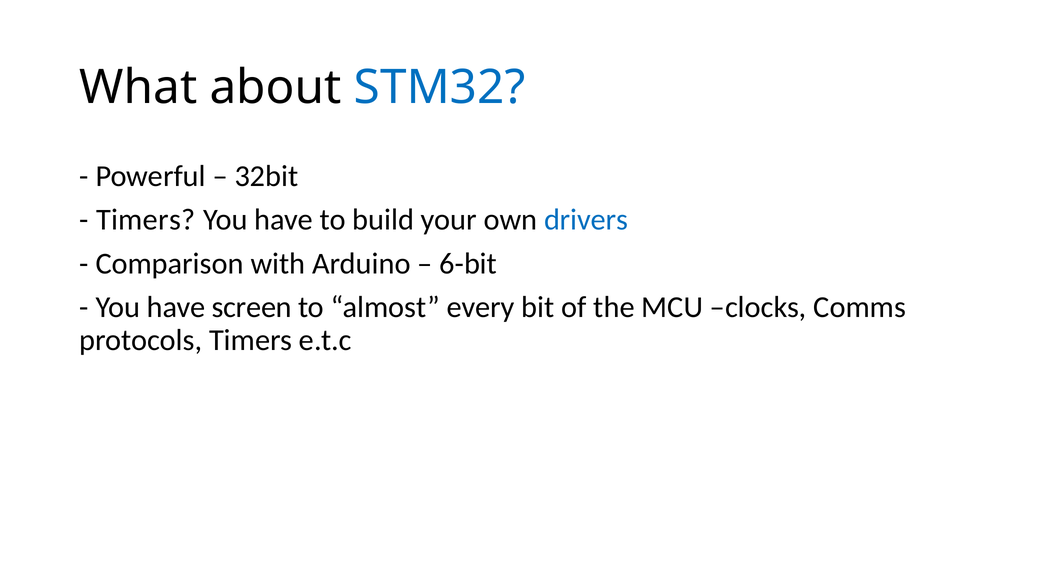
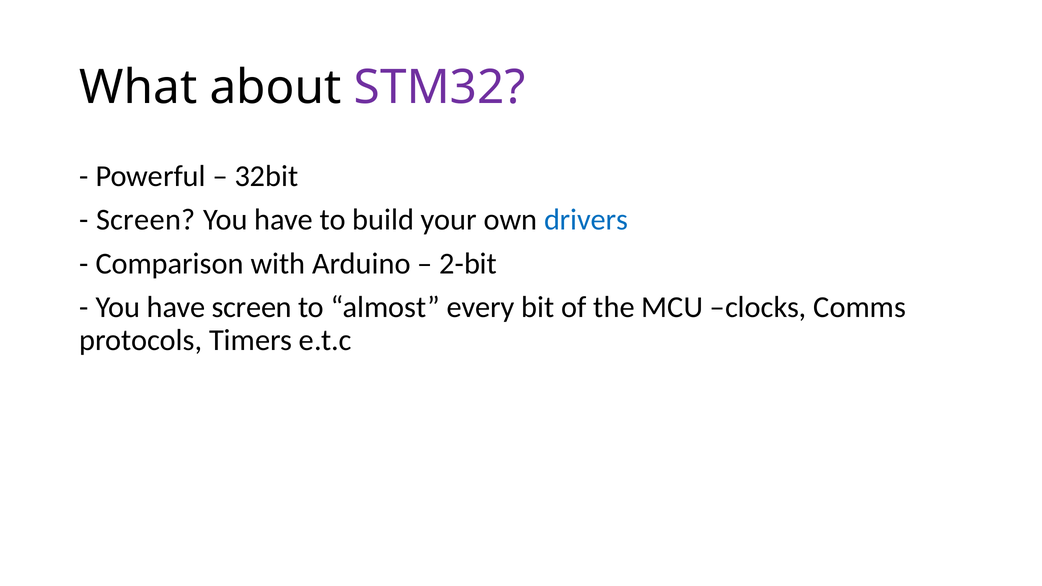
STM32 colour: blue -> purple
Timers at (146, 220): Timers -> Screen
6-bit: 6-bit -> 2-bit
